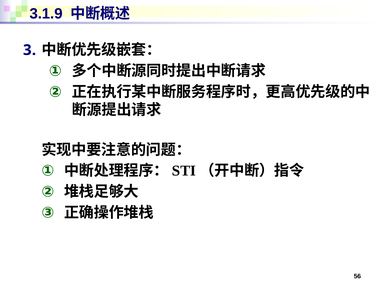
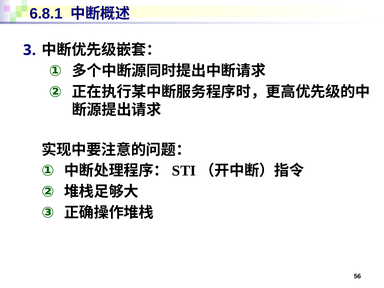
3.1.9: 3.1.9 -> 6.8.1
